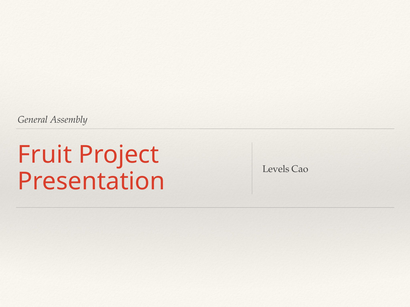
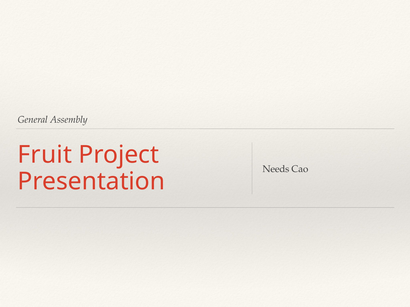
Levels: Levels -> Needs
